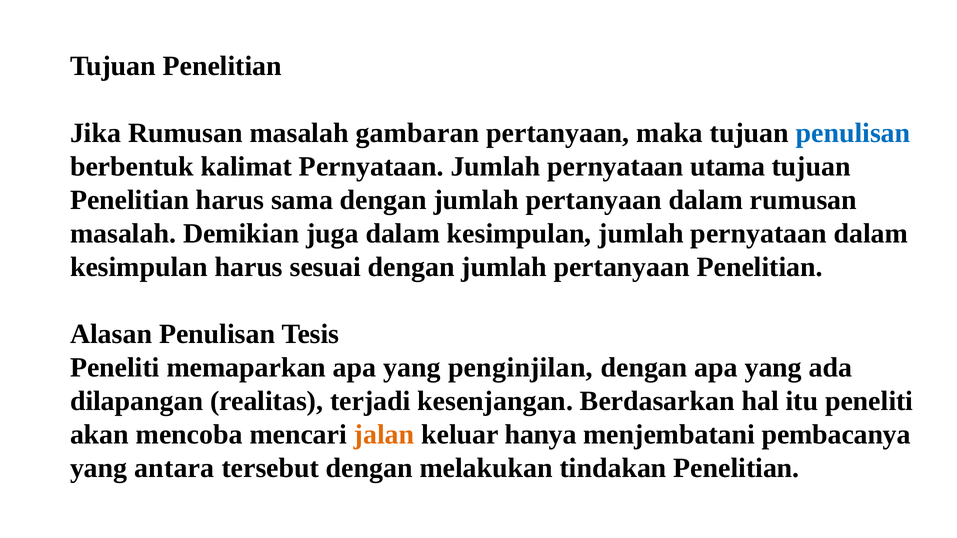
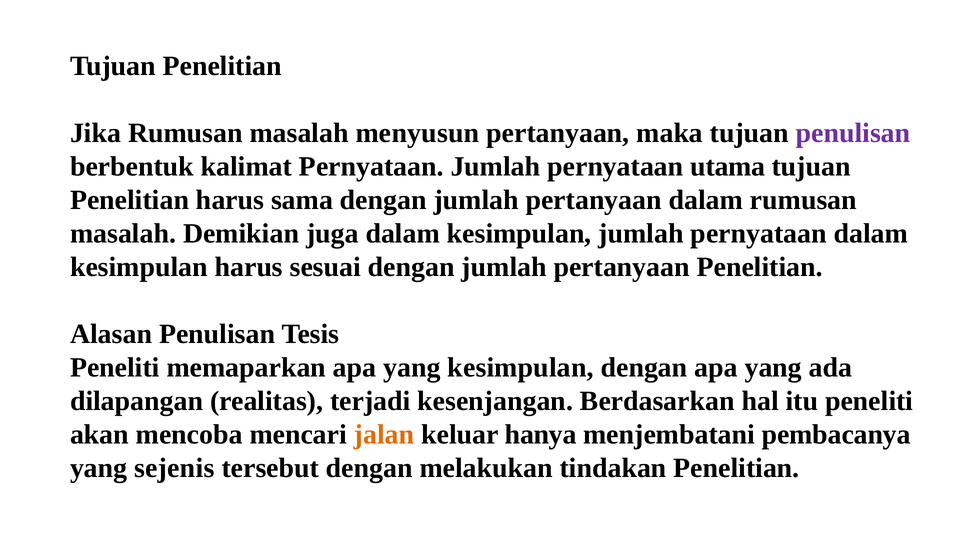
gambaran: gambaran -> menyusun
penulisan at (853, 133) colour: blue -> purple
yang penginjilan: penginjilan -> kesimpulan
antara: antara -> sejenis
